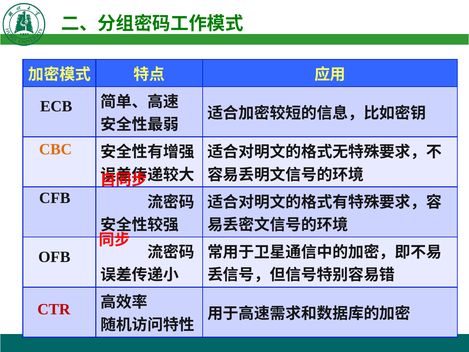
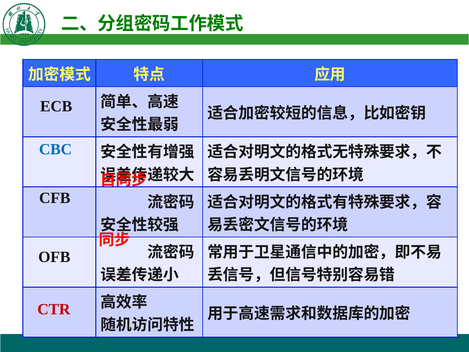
CBC colour: orange -> blue
